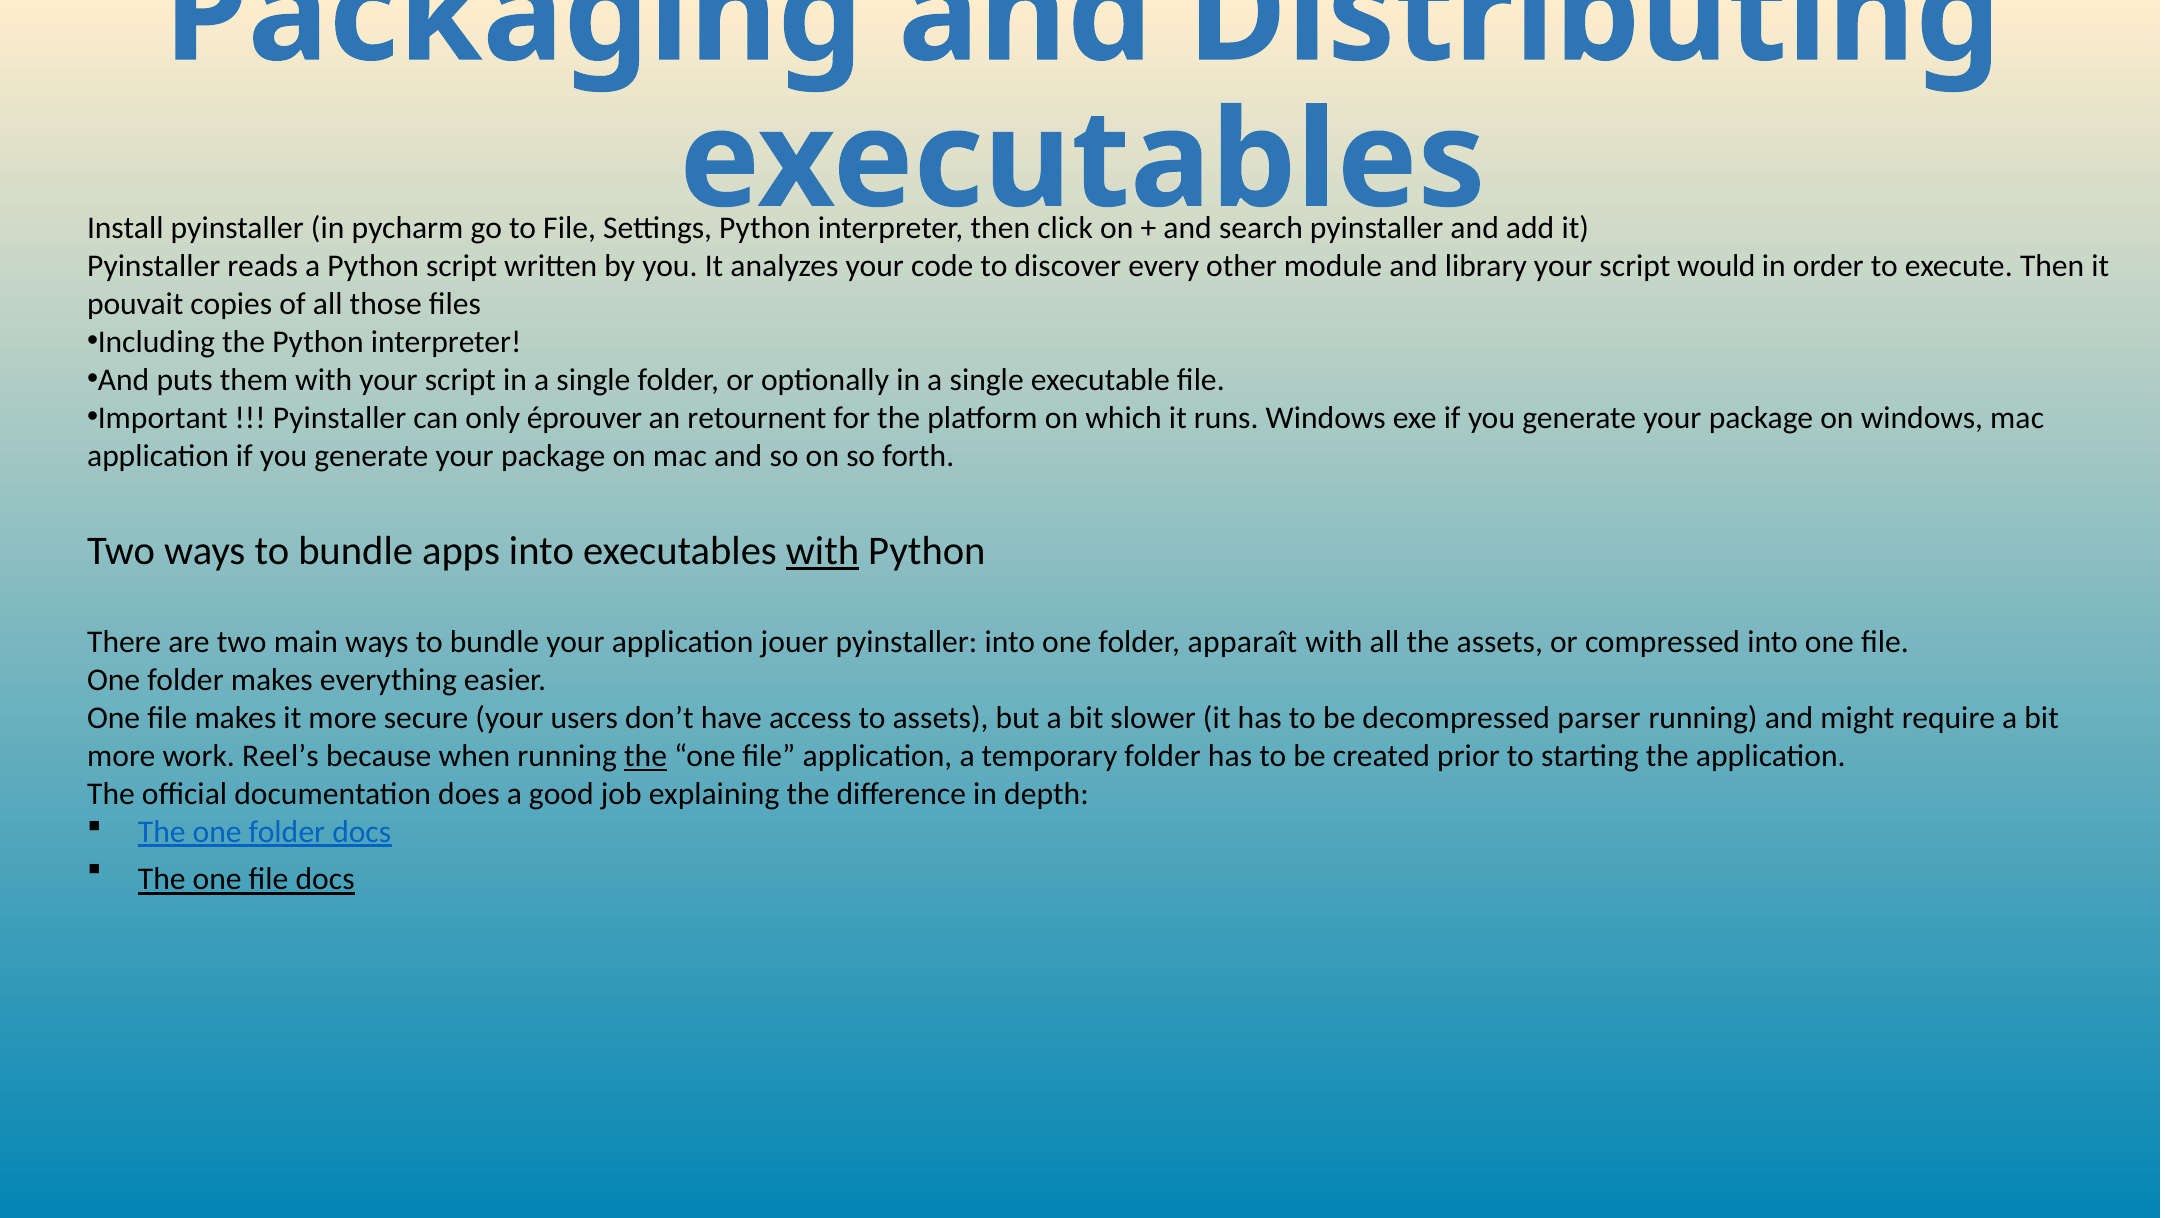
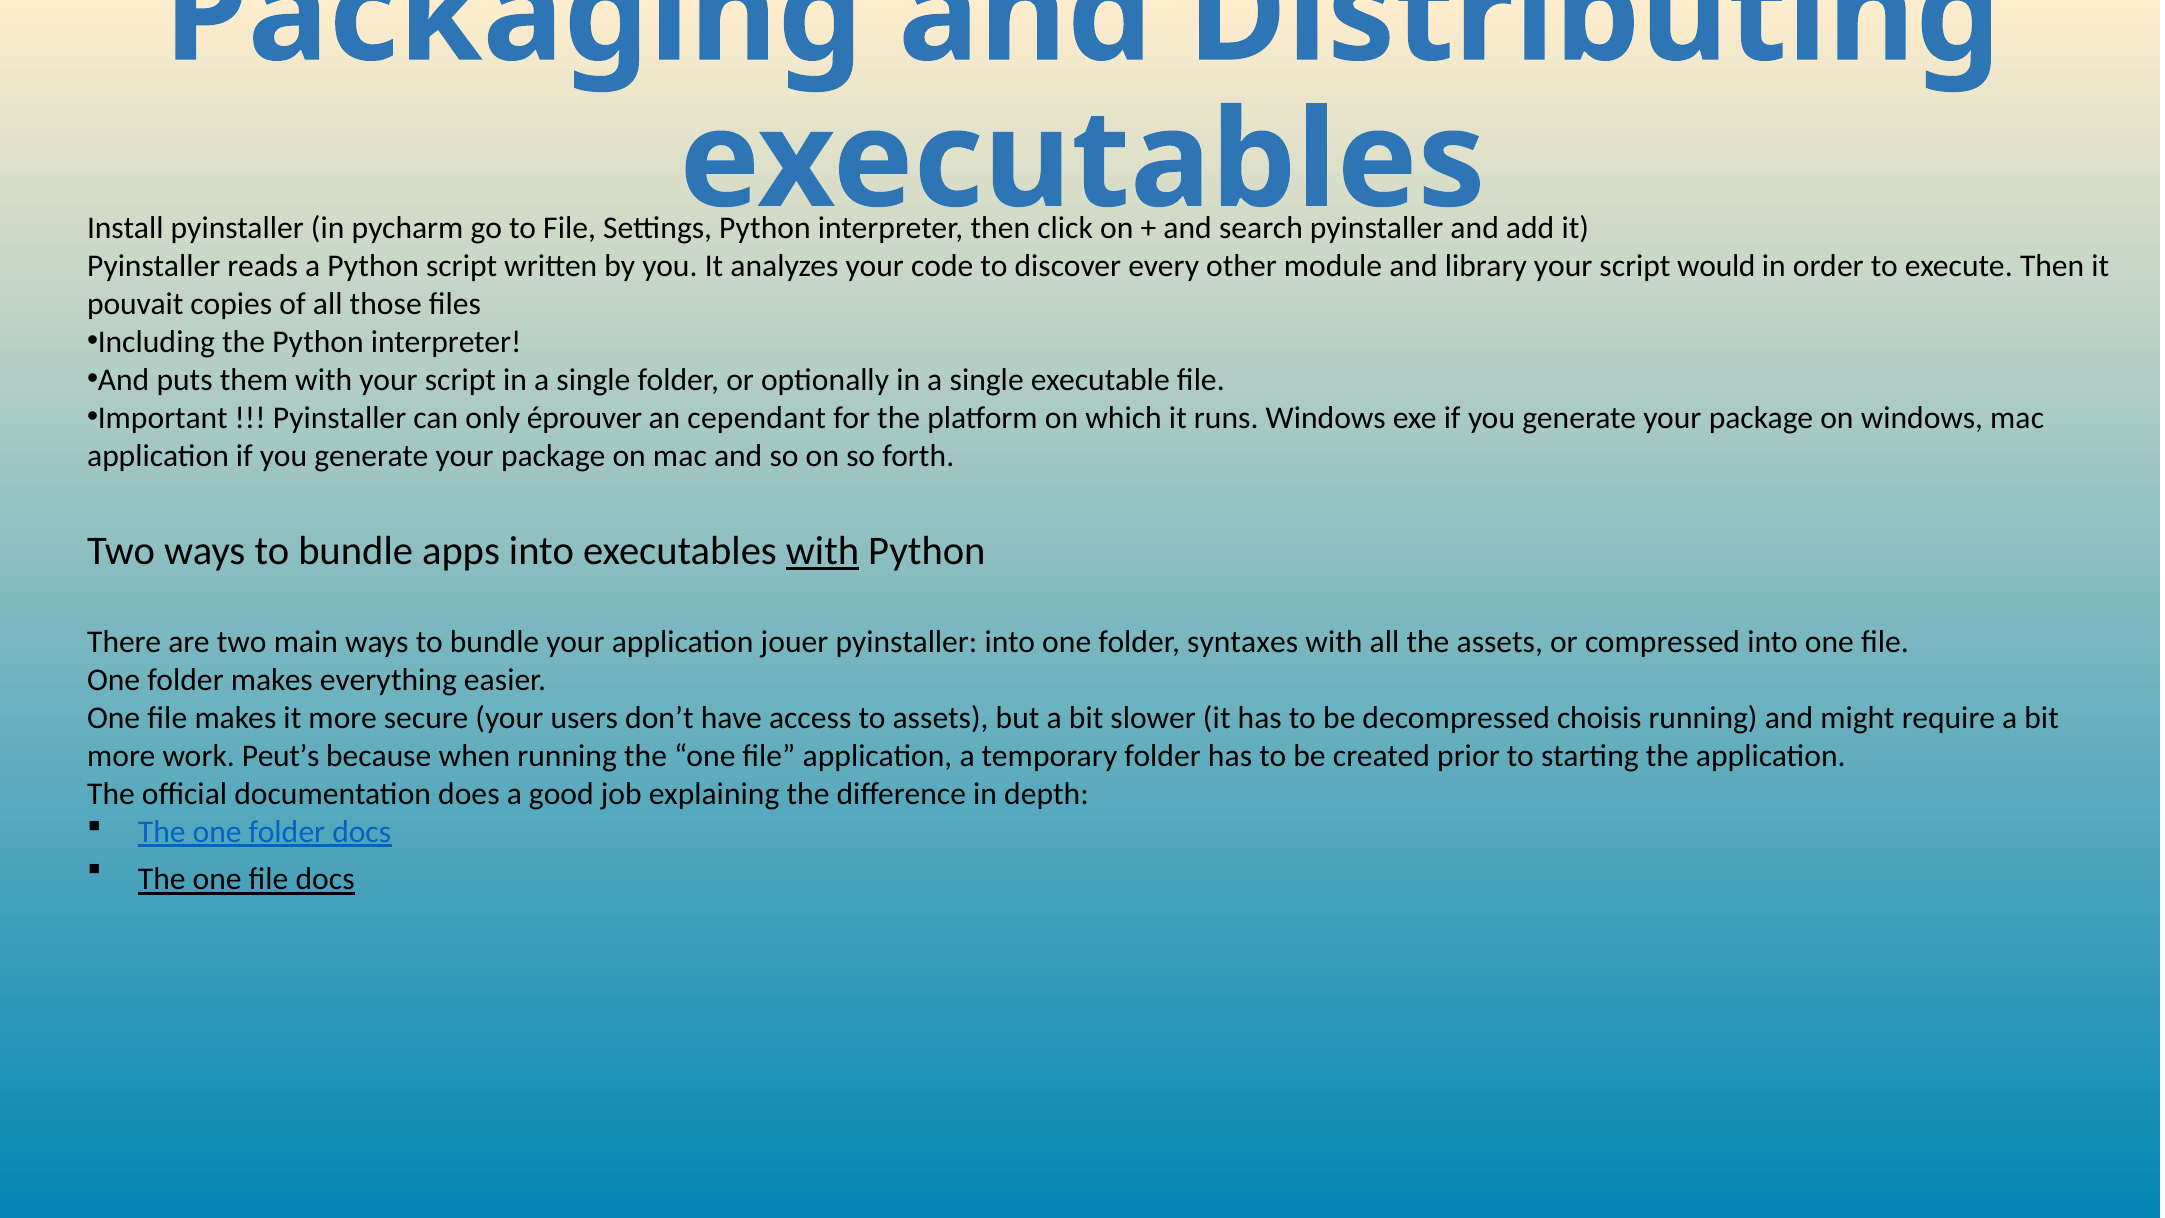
retournent: retournent -> cependant
apparaît: apparaît -> syntaxes
parser: parser -> choisis
Reel’s: Reel’s -> Peut’s
the at (646, 756) underline: present -> none
